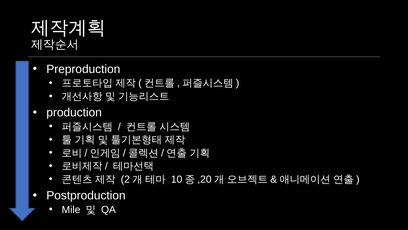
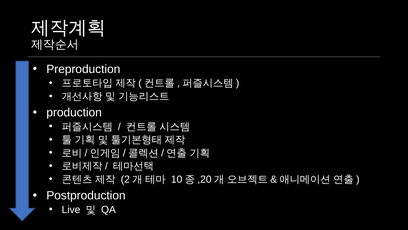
Mile: Mile -> Live
